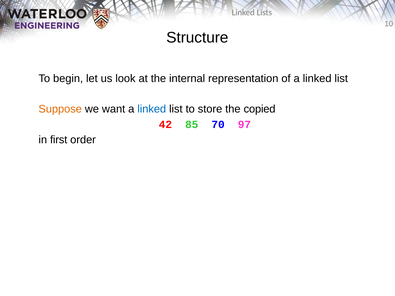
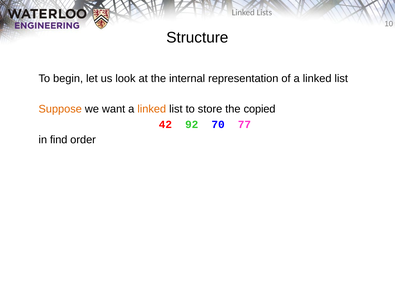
linked at (152, 109) colour: blue -> orange
85: 85 -> 92
97: 97 -> 77
first: first -> find
